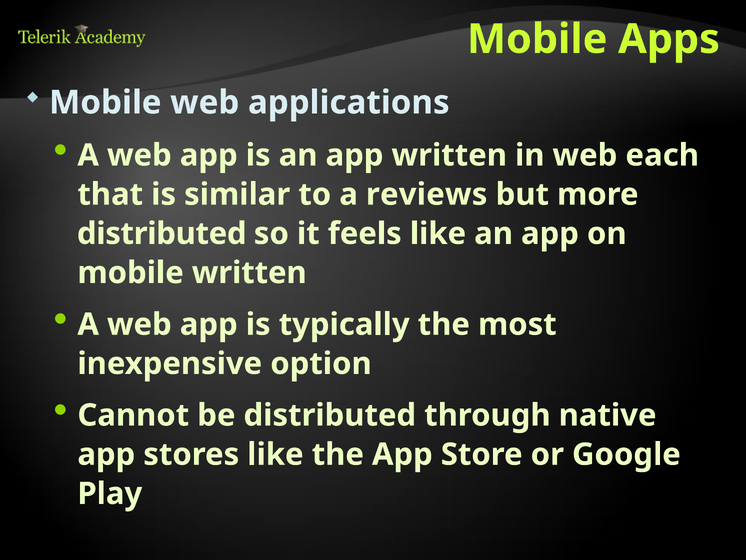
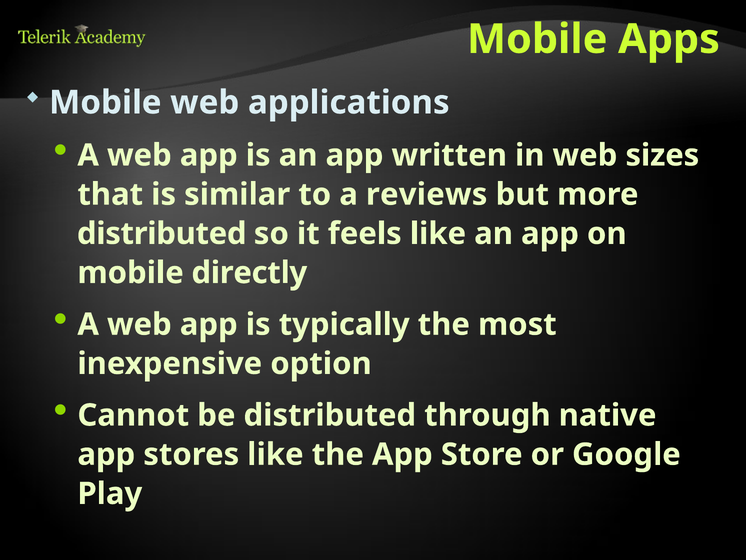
each: each -> sizes
mobile written: written -> directly
